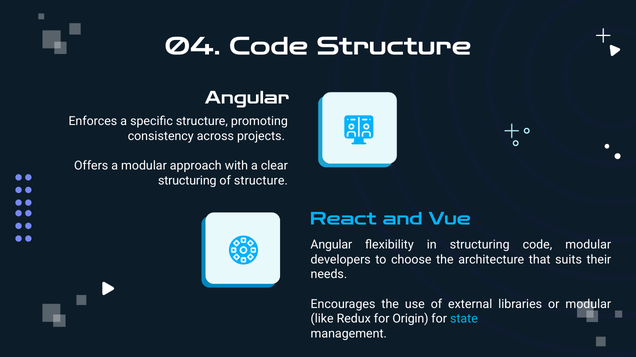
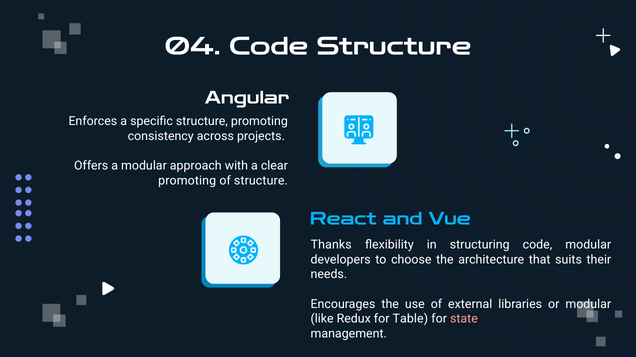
structuring at (187, 181): structuring -> promoting
Angular at (331, 245): Angular -> Thanks
Origin: Origin -> Table
state colour: light blue -> pink
